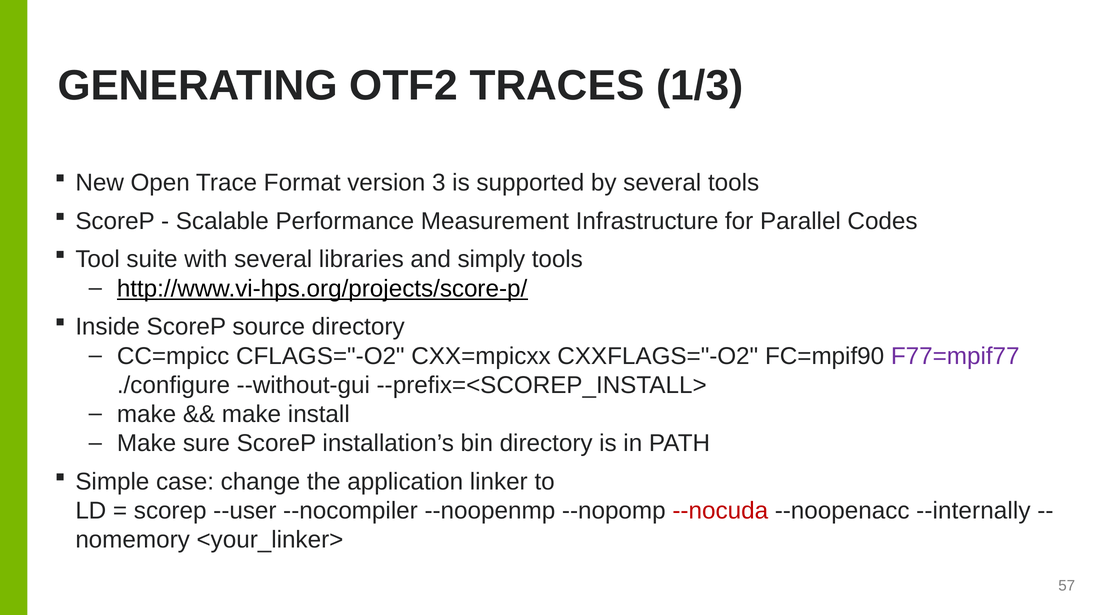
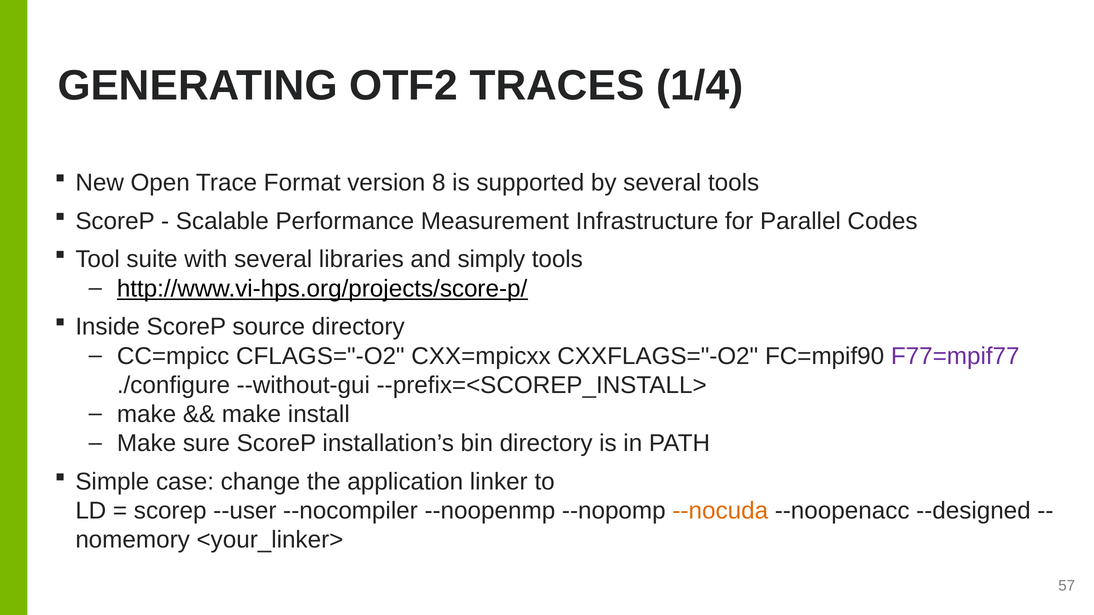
1/3: 1/3 -> 1/4
3: 3 -> 8
--nocuda colour: red -> orange
--internally: --internally -> --designed
